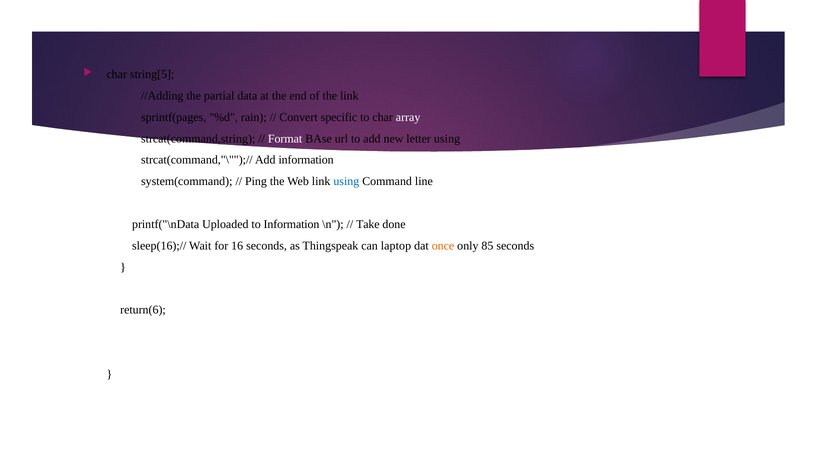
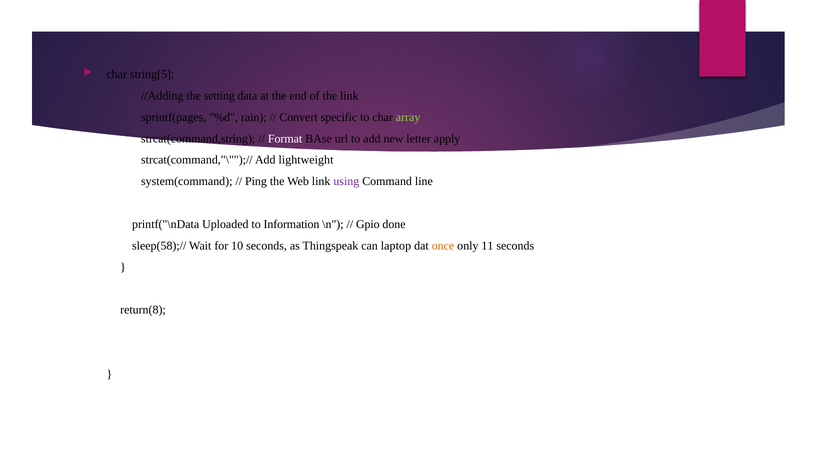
partial: partial -> setting
array colour: white -> light green
letter using: using -> apply
Add information: information -> lightweight
using at (346, 182) colour: blue -> purple
Take: Take -> Gpio
sleep(16);//: sleep(16);// -> sleep(58);//
16: 16 -> 10
85: 85 -> 11
return(6: return(6 -> return(8
